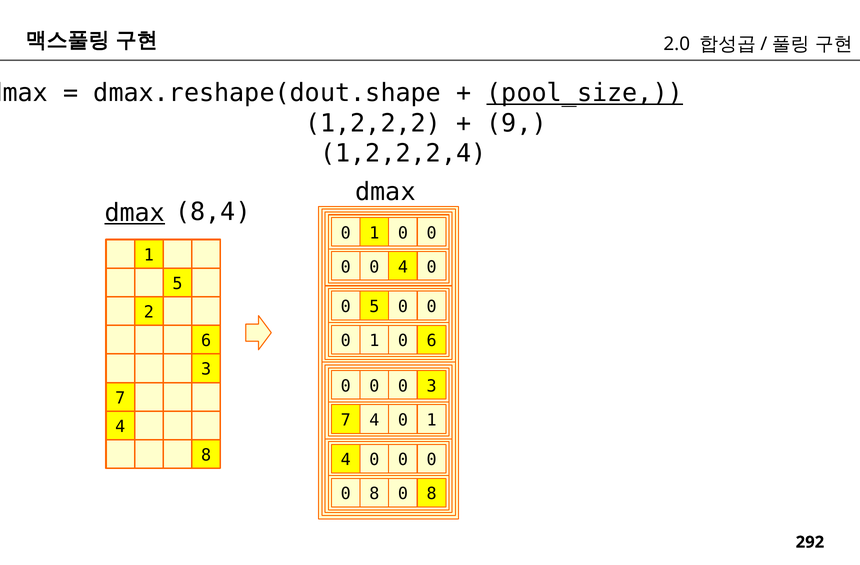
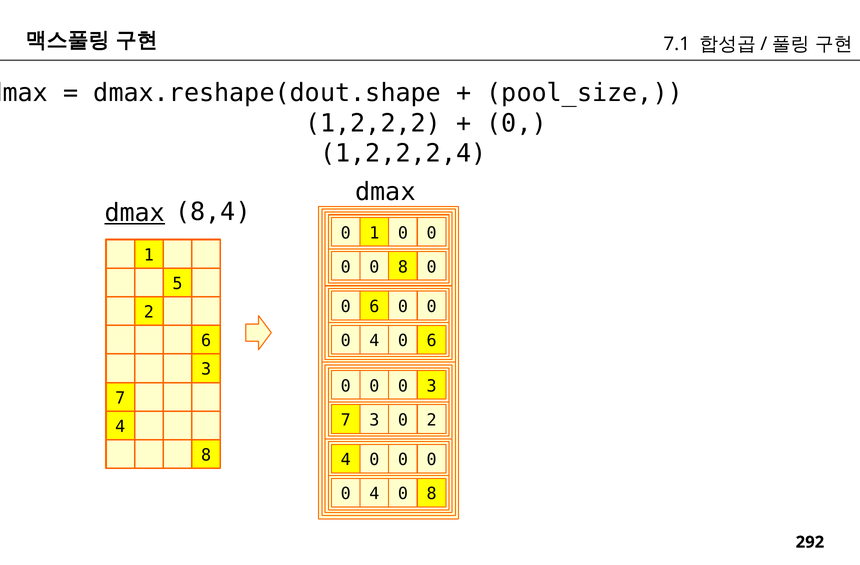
2.0: 2.0 -> 7.1
pool_size underline: present -> none
9 at (517, 123): 9 -> 0
0 0 4: 4 -> 8
5 at (374, 307): 5 -> 6
1 at (374, 341): 1 -> 4
4 at (374, 420): 4 -> 3
1 at (432, 420): 1 -> 2
8 at (374, 494): 8 -> 4
